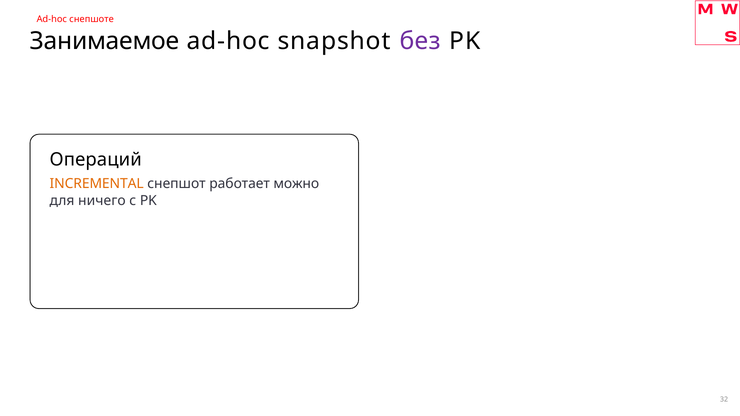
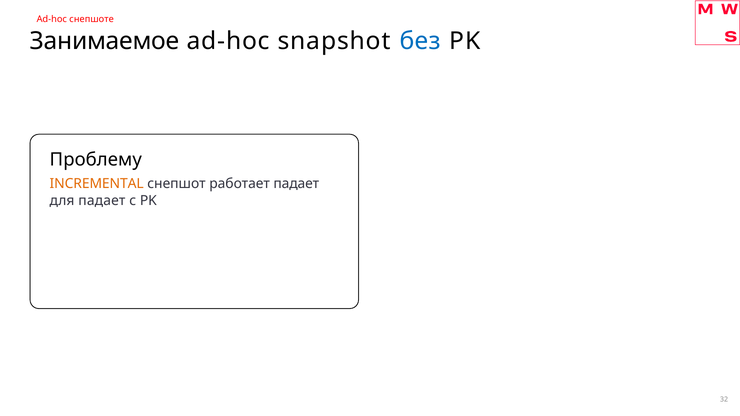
без colour: purple -> blue
Операций: Операций -> Проблему
работает можно: можно -> падает
для ничего: ничего -> падает
